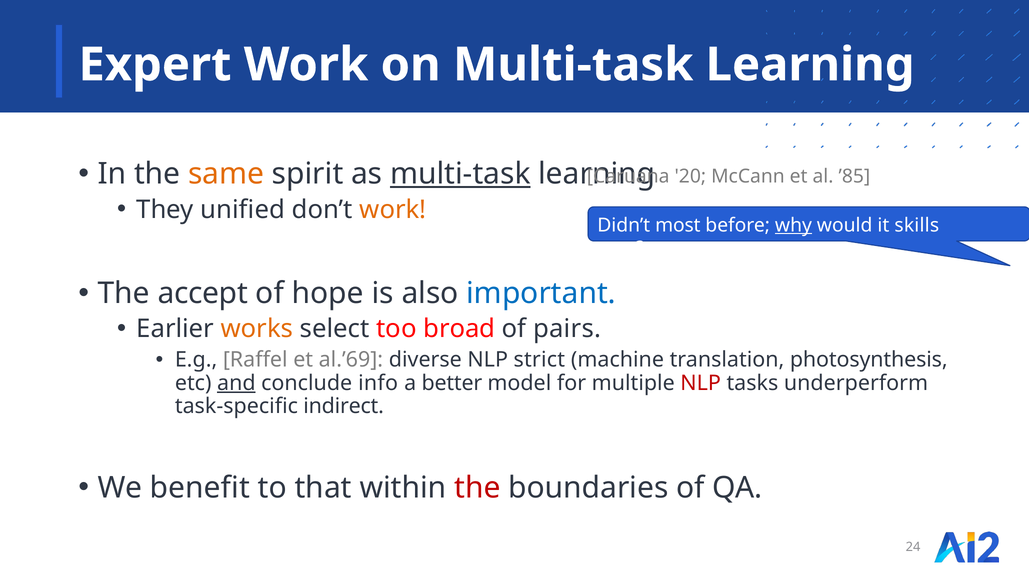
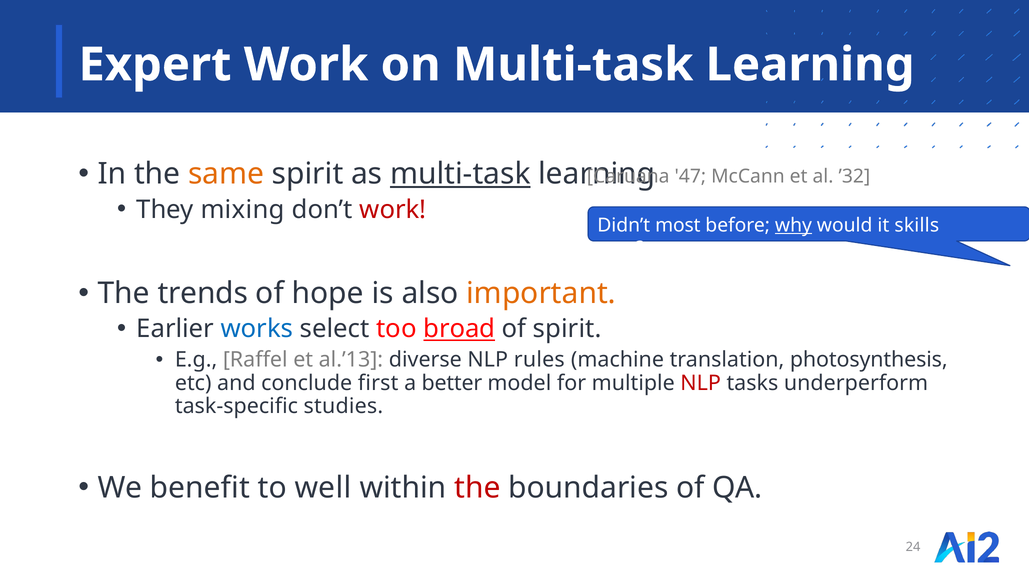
20: 20 -> 47
’85: ’85 -> ’32
unified: unified -> mixing
work at (393, 209) colour: orange -> red
accept: accept -> trends
important colour: blue -> orange
works colour: orange -> blue
broad underline: none -> present
of pairs: pairs -> spirit
al.’69: al.’69 -> al.’13
strict: strict -> rules
and underline: present -> none
info: info -> first
indirect: indirect -> studies
that: that -> well
